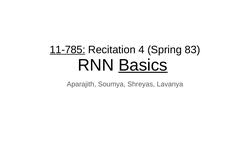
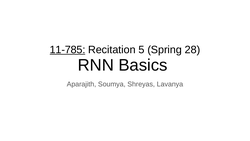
4: 4 -> 5
83: 83 -> 28
Basics underline: present -> none
